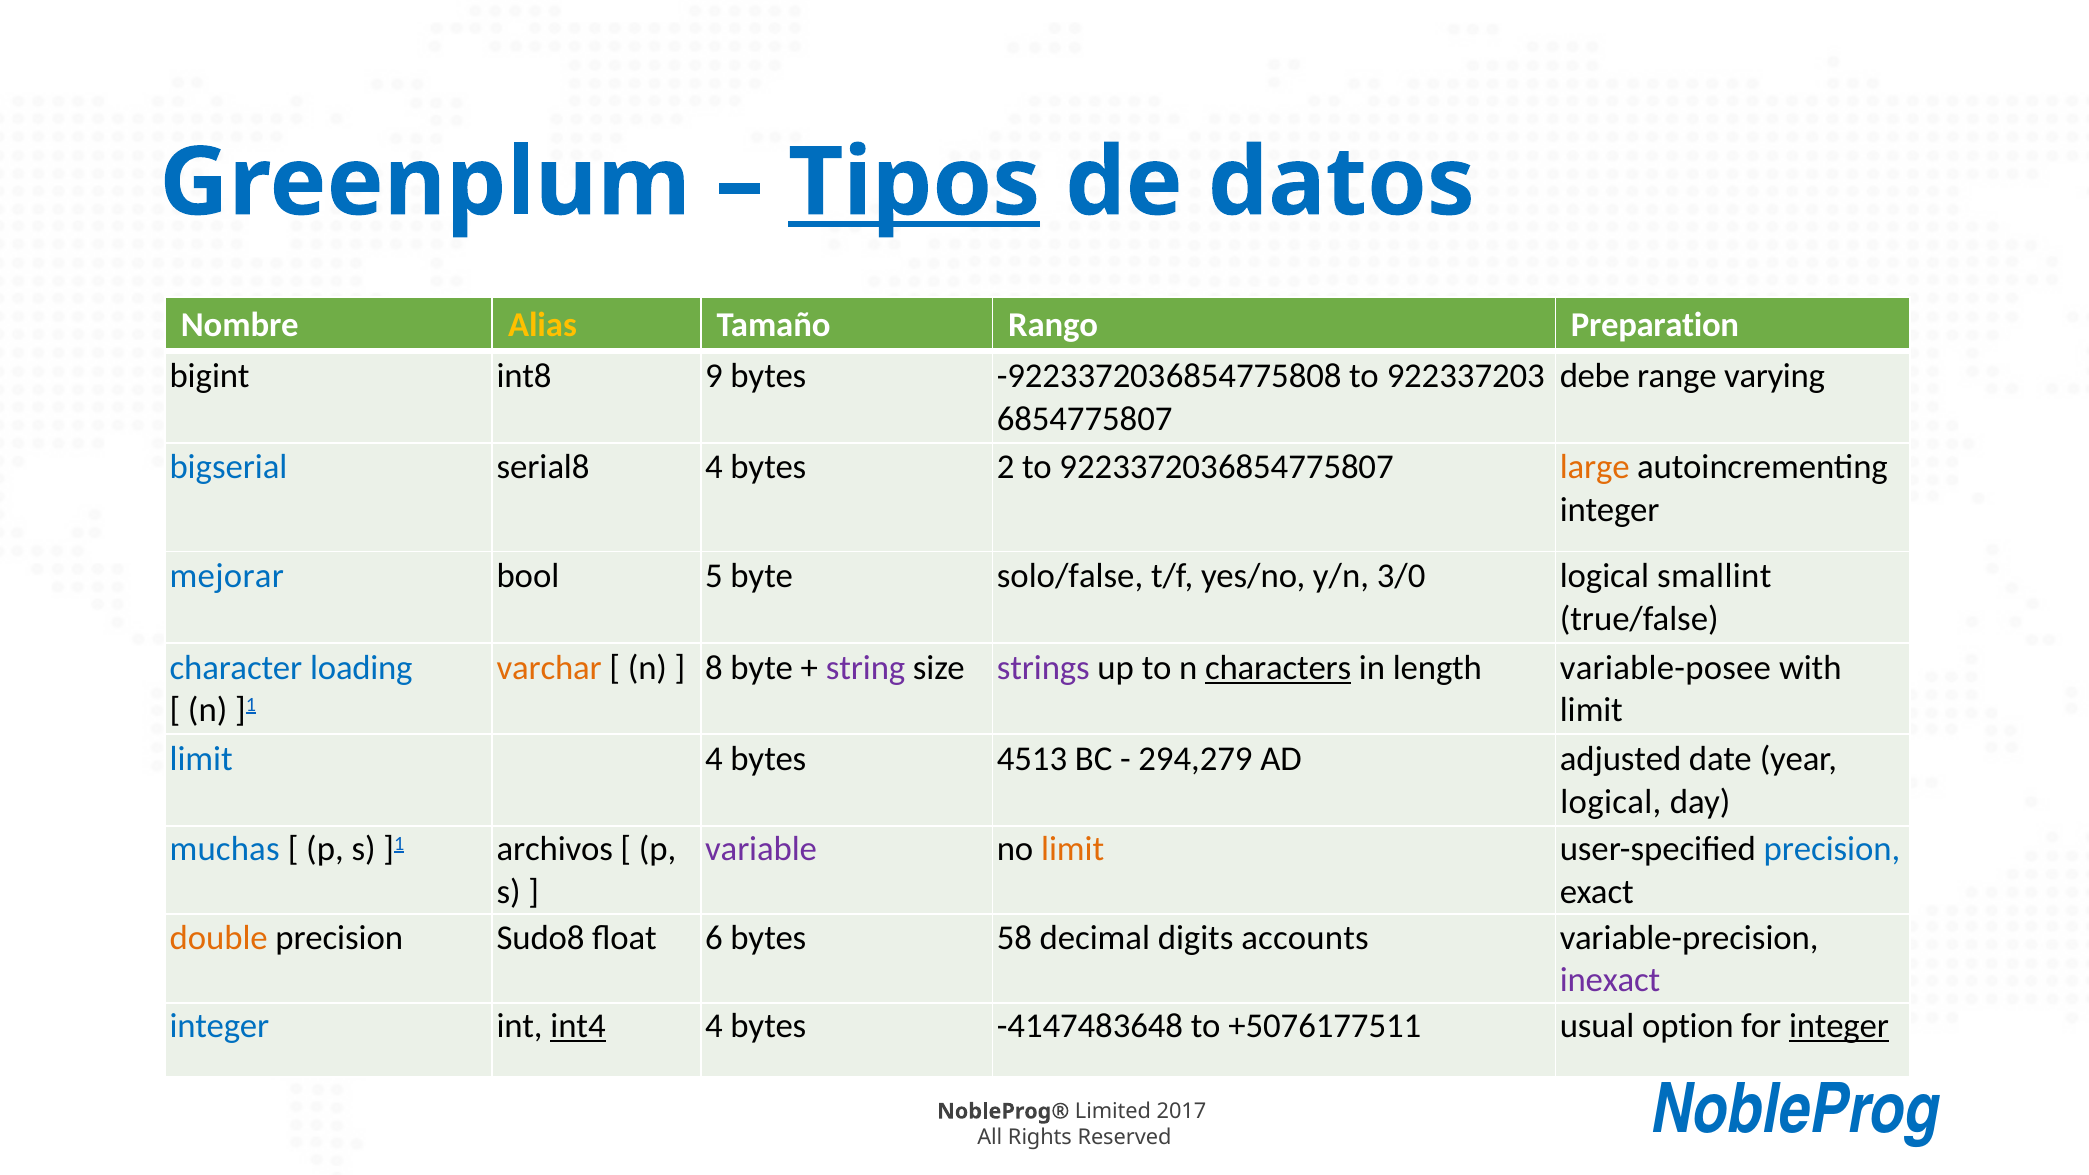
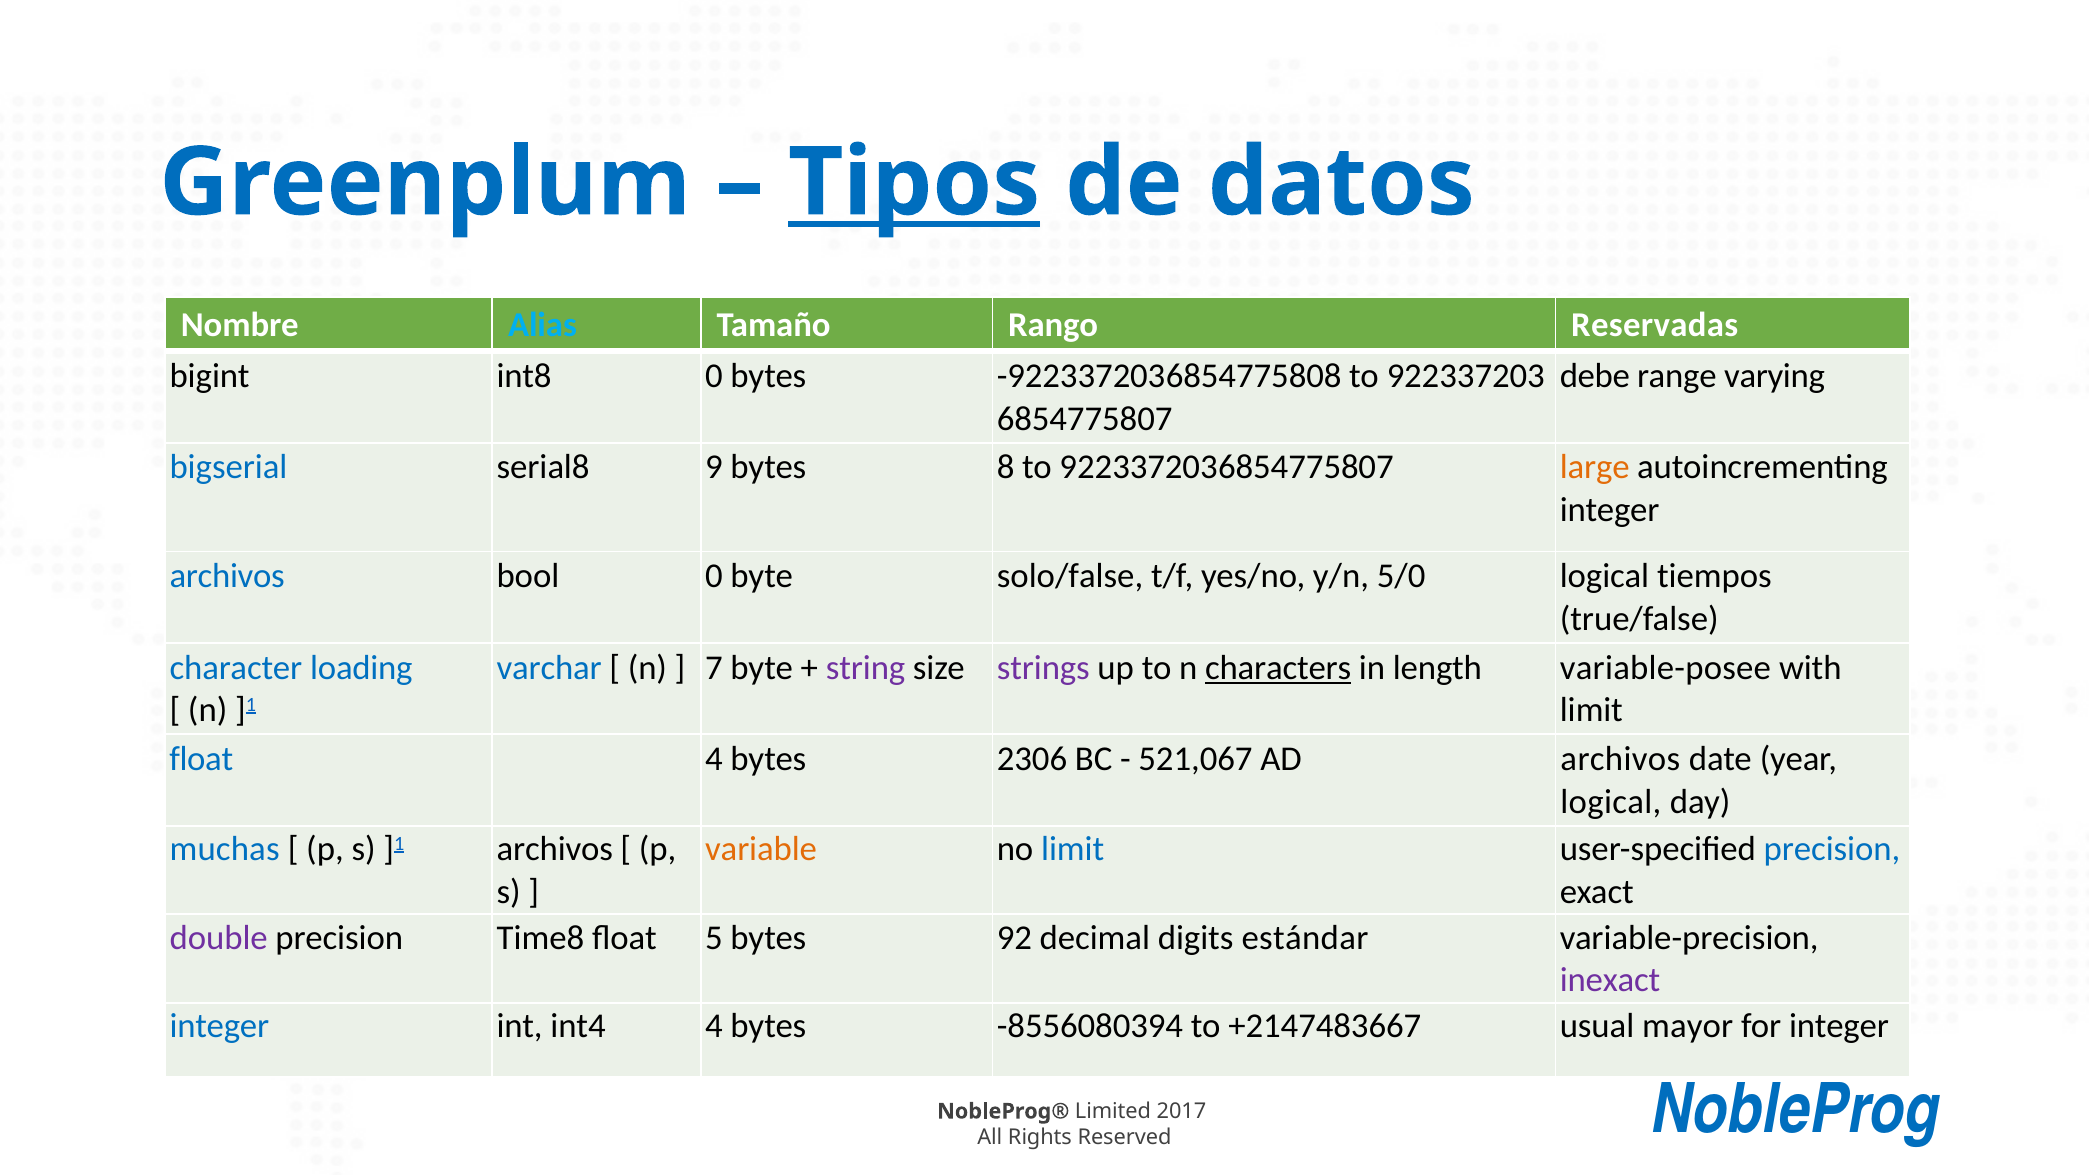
Alias colour: yellow -> light blue
Preparation: Preparation -> Reservadas
int8 9: 9 -> 0
serial8 4: 4 -> 9
2: 2 -> 8
mejorar at (227, 576): mejorar -> archivos
bool 5: 5 -> 0
3/0: 3/0 -> 5/0
smallint: smallint -> tiempos
varchar colour: orange -> blue
8: 8 -> 7
limit at (201, 759): limit -> float
4513: 4513 -> 2306
294,279: 294,279 -> 521,067
AD adjusted: adjusted -> archivos
variable colour: purple -> orange
limit at (1073, 849) colour: orange -> blue
double colour: orange -> purple
Sudo8: Sudo8 -> Time8
6: 6 -> 5
58: 58 -> 92
accounts: accounts -> estándar
int4 underline: present -> none
-4147483648: -4147483648 -> -8556080394
+5076177511: +5076177511 -> +2147483667
option: option -> mayor
integer at (1839, 1026) underline: present -> none
